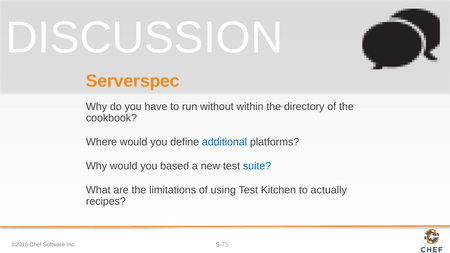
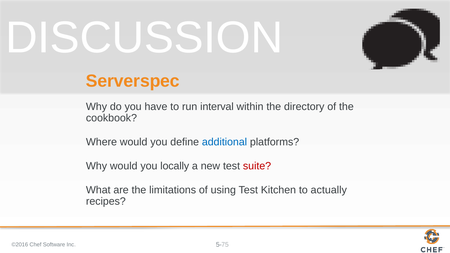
without: without -> interval
based: based -> locally
suite colour: blue -> red
